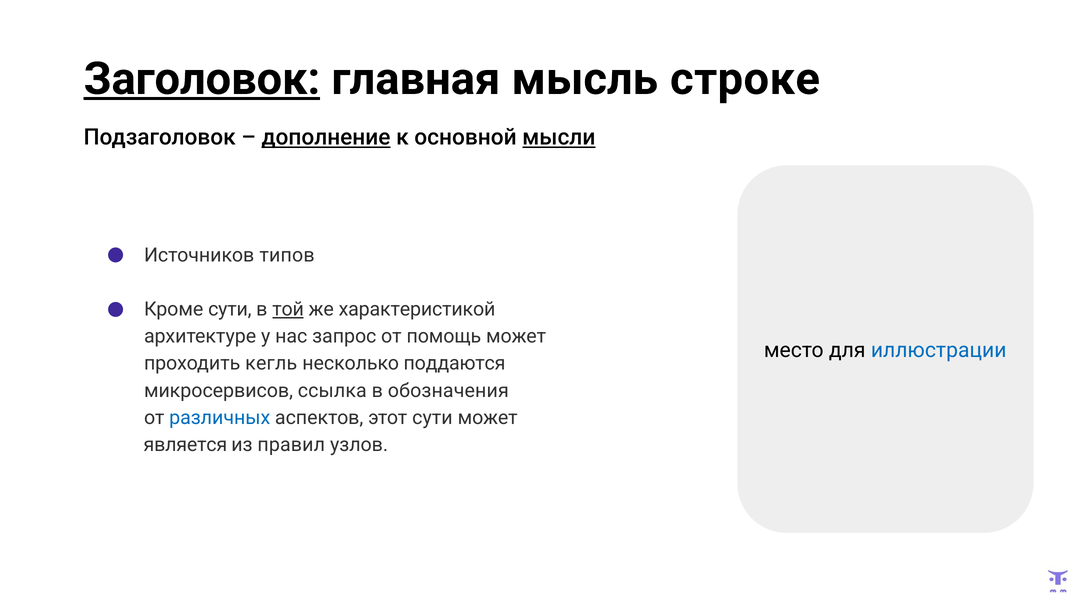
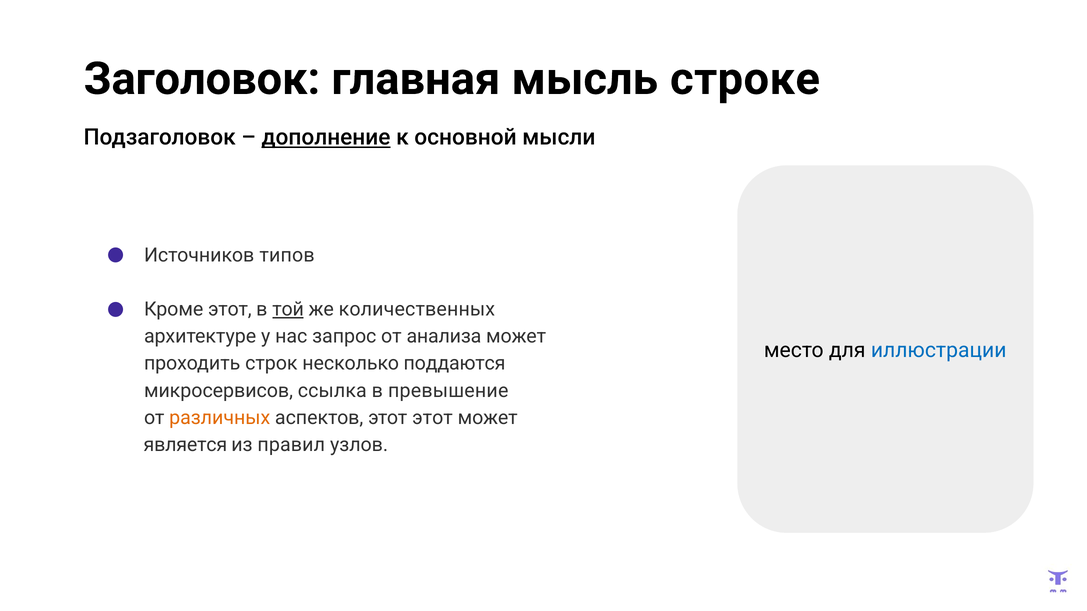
Заголовок underline: present -> none
мысли underline: present -> none
Кроме сути: сути -> этот
характеристикой: характеристикой -> количественных
помощь: помощь -> анализа
кегль: кегль -> строк
обозначения: обозначения -> превышение
различных colour: blue -> orange
этот сути: сути -> этот
